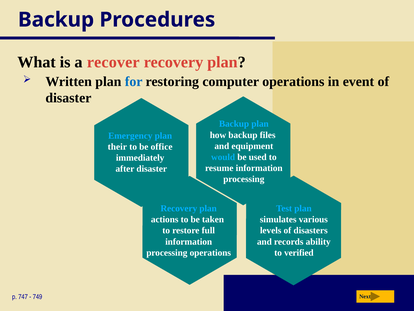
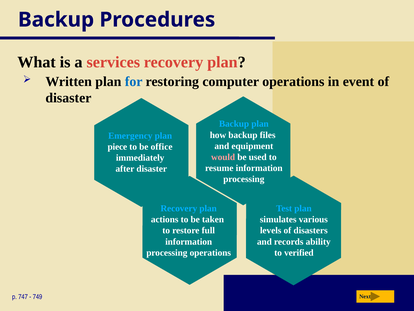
recover: recover -> services
their: their -> piece
would colour: light blue -> pink
